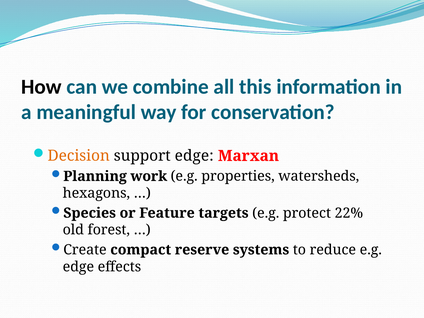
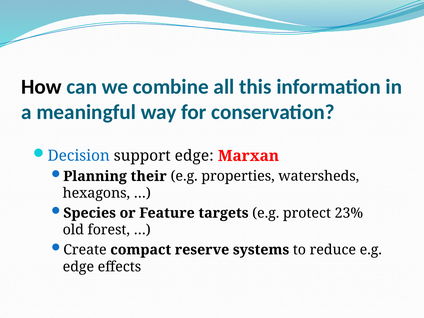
Decision colour: orange -> blue
work: work -> their
22%: 22% -> 23%
